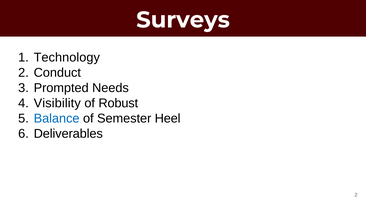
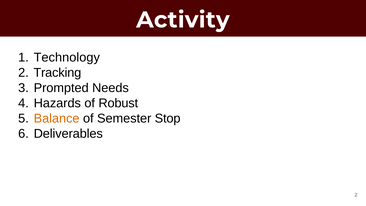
Surveys: Surveys -> Activity
Conduct: Conduct -> Tracking
Visibility: Visibility -> Hazards
Balance colour: blue -> orange
Heel: Heel -> Stop
